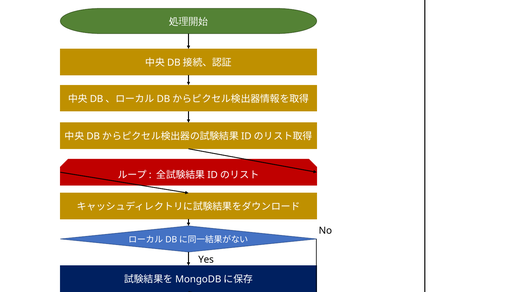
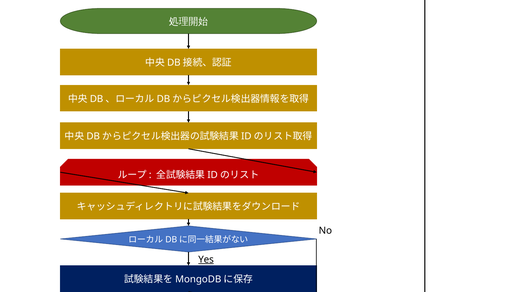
Yes underline: none -> present
